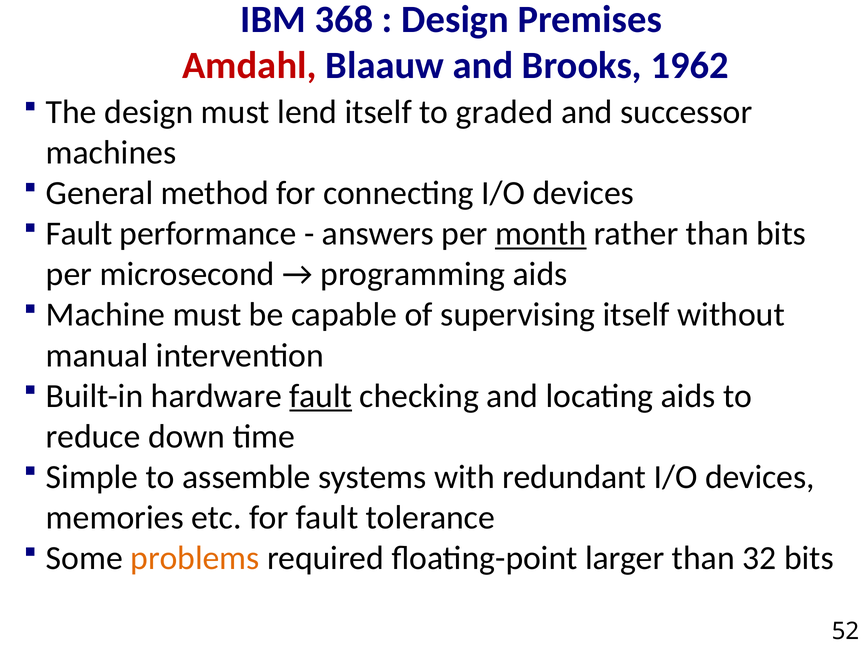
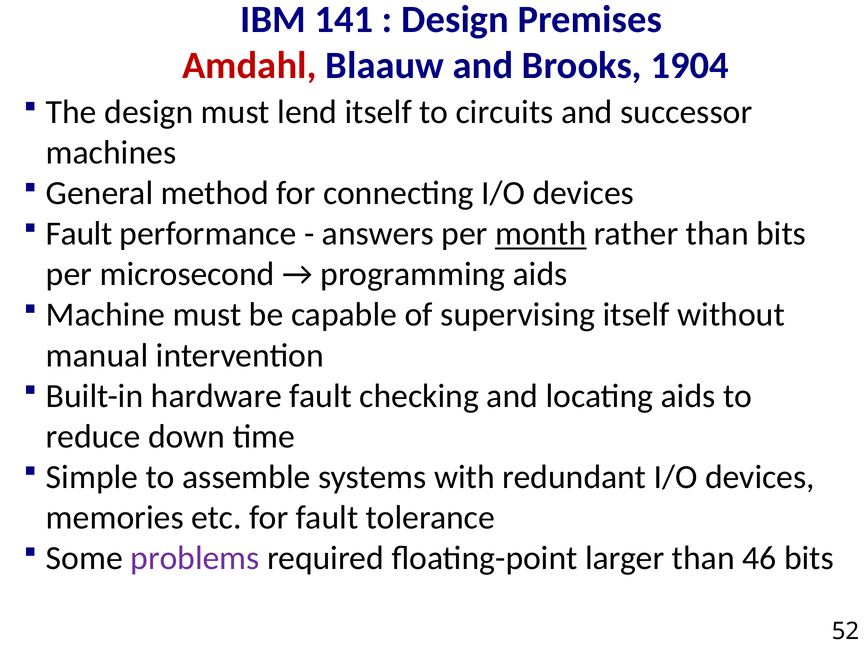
368: 368 -> 141
1962: 1962 -> 1904
graded: graded -> circuits
fault at (321, 396) underline: present -> none
problems colour: orange -> purple
32: 32 -> 46
